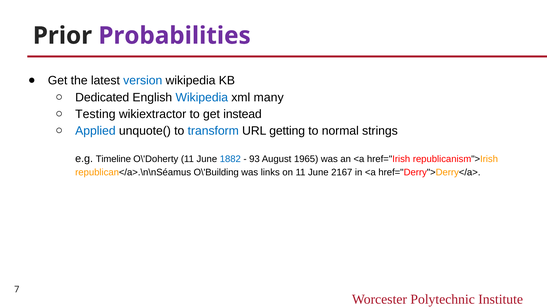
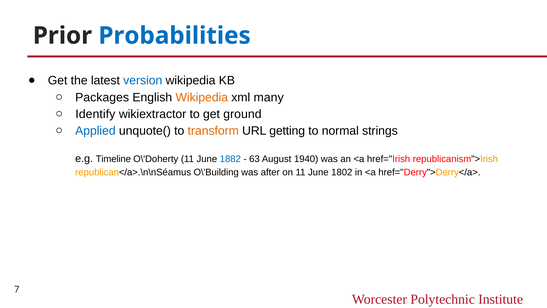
Probabilities colour: purple -> blue
Dedicated: Dedicated -> Packages
Wikipedia at (202, 97) colour: blue -> orange
Testing: Testing -> Identify
instead: instead -> ground
transform colour: blue -> orange
93: 93 -> 63
1965: 1965 -> 1940
links: links -> after
2167: 2167 -> 1802
